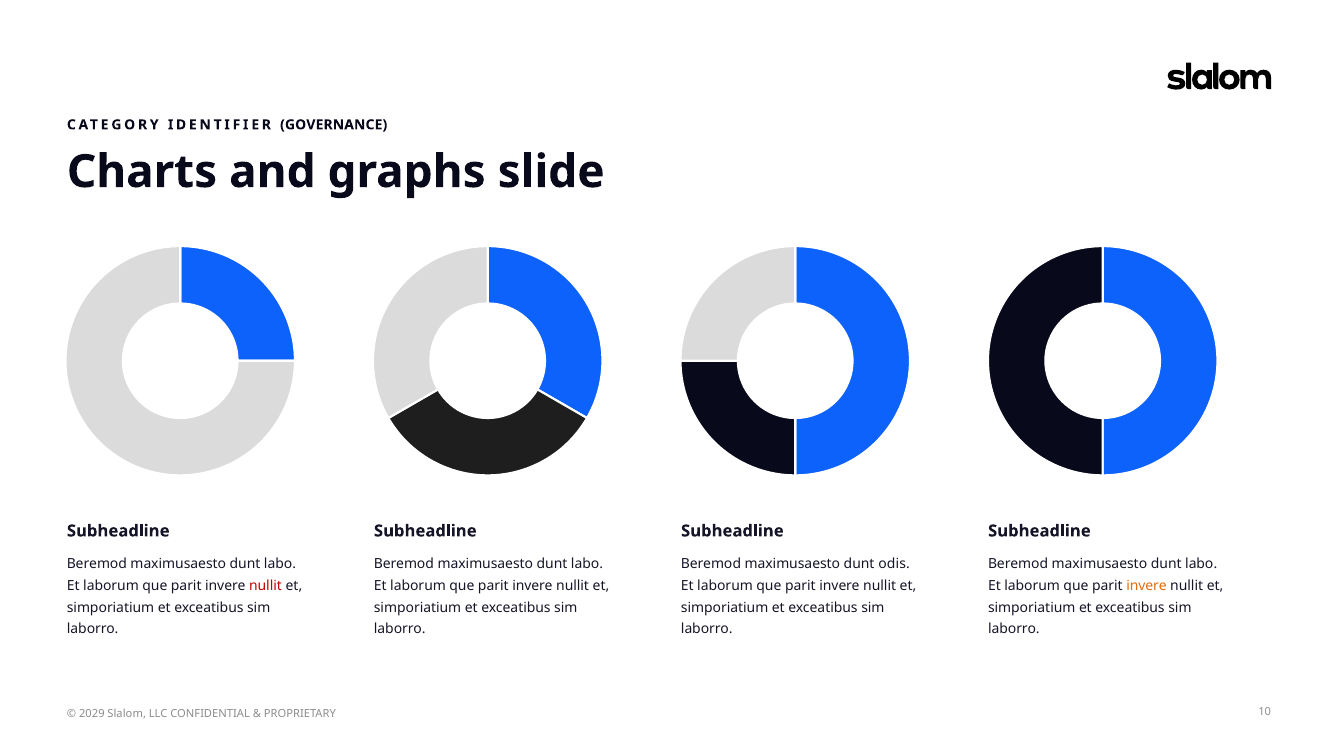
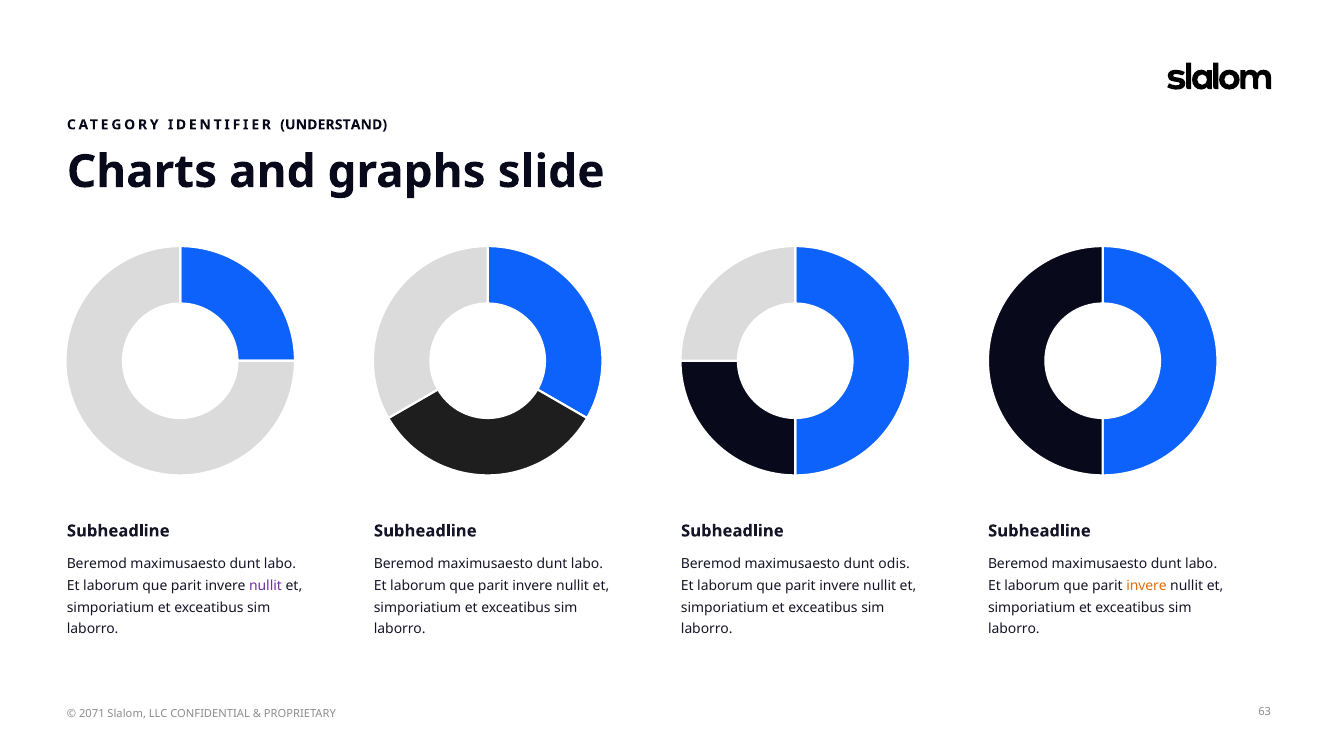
GOVERNANCE: GOVERNANCE -> UNDERSTAND
nullit at (266, 586) colour: red -> purple
2029: 2029 -> 2071
10: 10 -> 63
